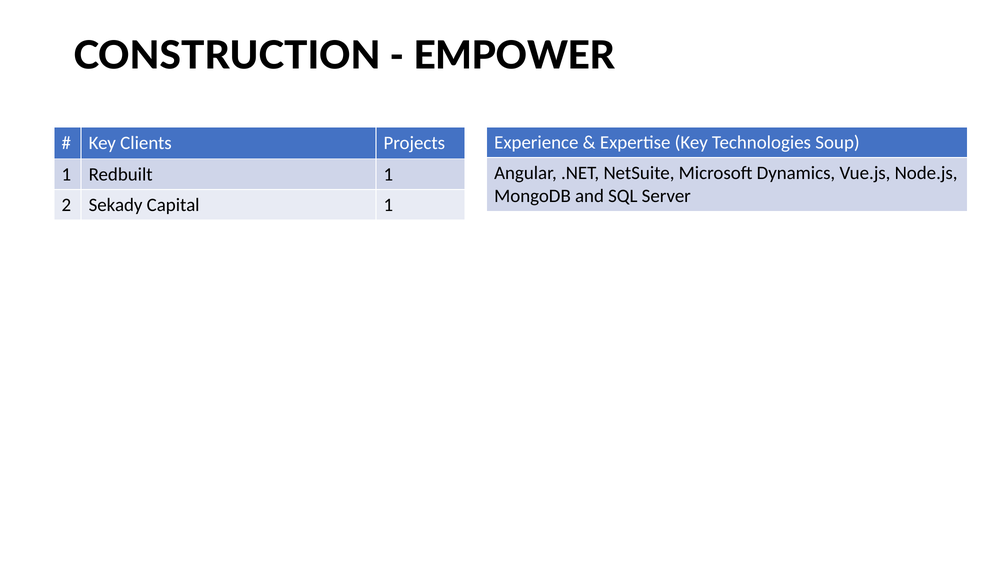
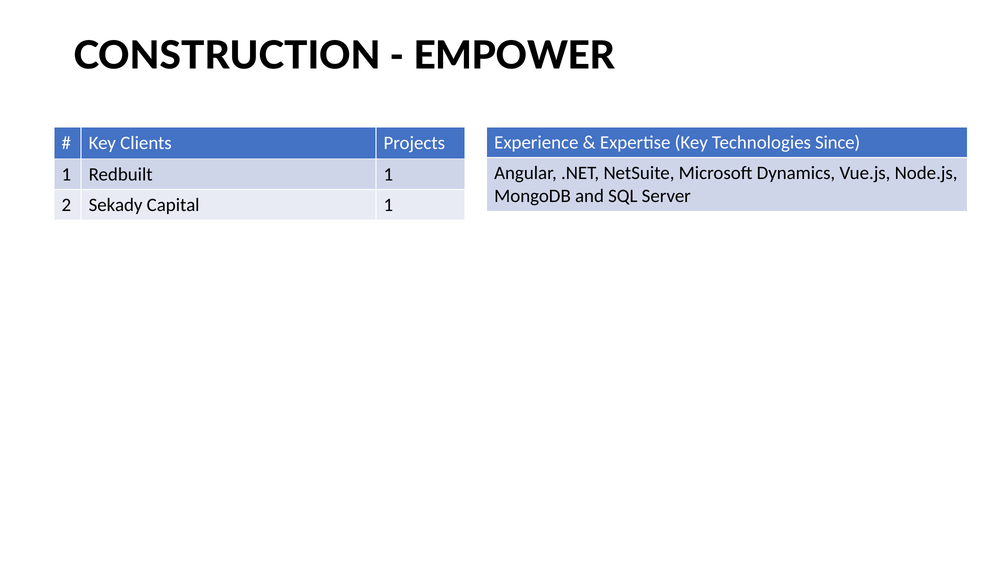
Soup: Soup -> Since
